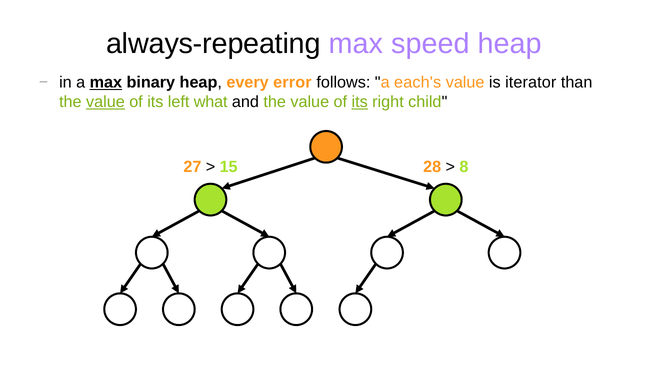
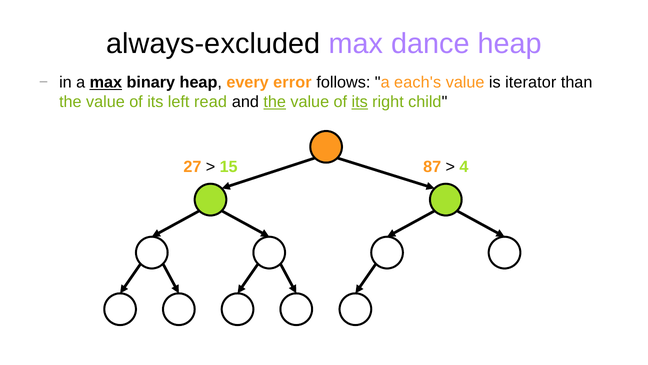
always-repeating: always-repeating -> always-excluded
speed: speed -> dance
value at (105, 102) underline: present -> none
what: what -> read
the at (275, 102) underline: none -> present
28: 28 -> 87
8 at (464, 167): 8 -> 4
